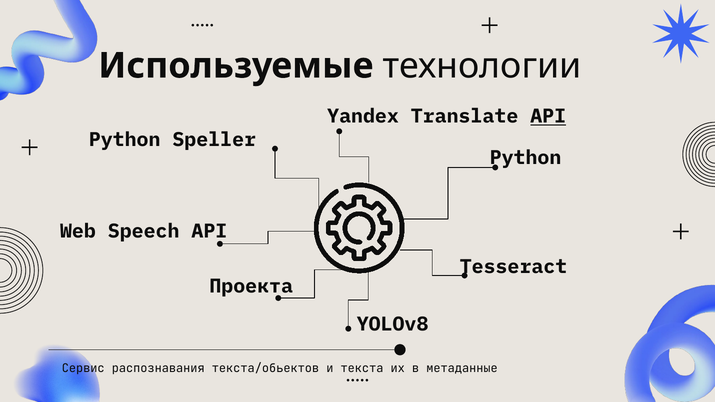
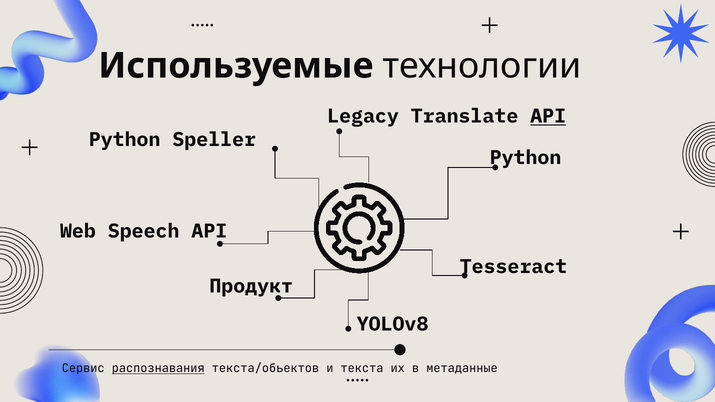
Yandex: Yandex -> Legacy
Проекта: Проекта -> Продукт
распознавания underline: none -> present
